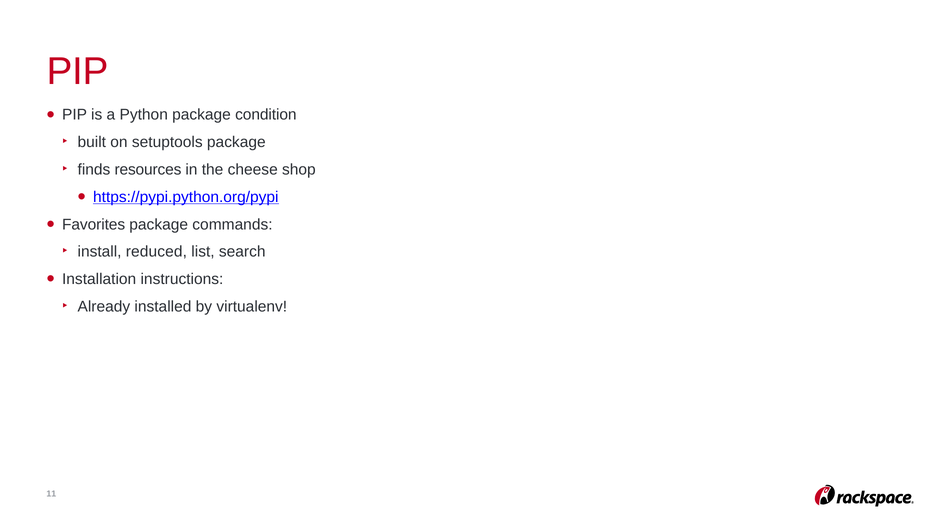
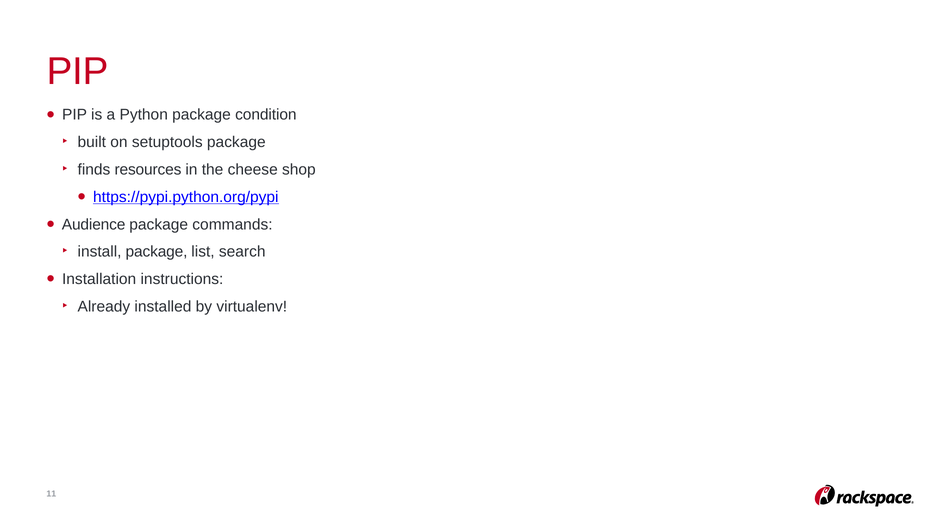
Favorites: Favorites -> Audience
install reduced: reduced -> package
